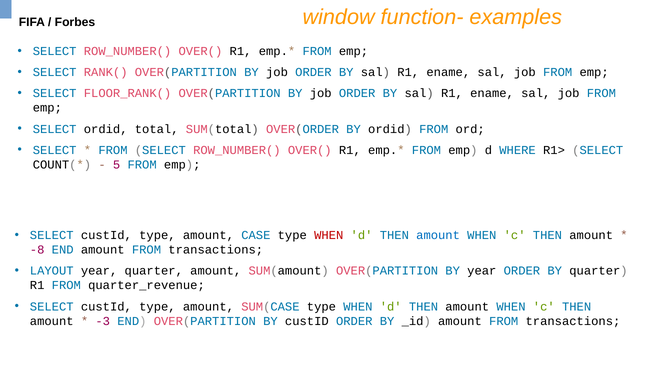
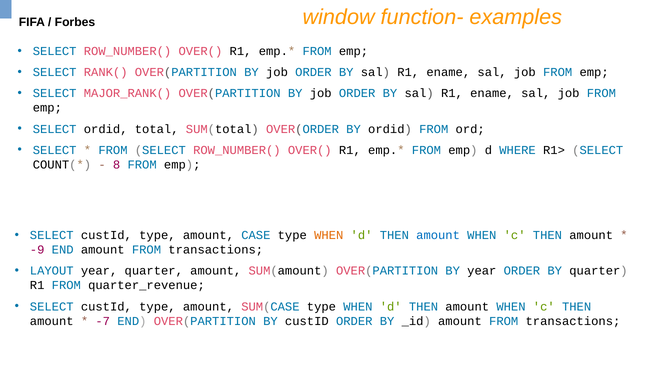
FLOOR_RANK(: FLOOR_RANK( -> MAJOR_RANK(
5: 5 -> 8
WHEN at (329, 235) colour: red -> orange
-8: -8 -> -9
-3: -3 -> -7
